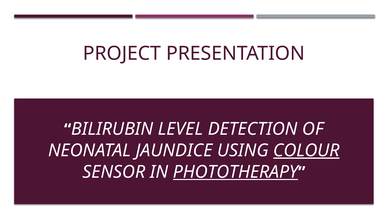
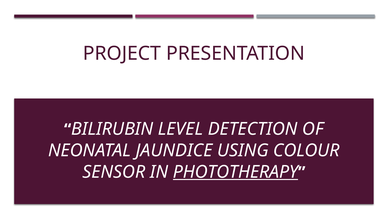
COLOUR underline: present -> none
